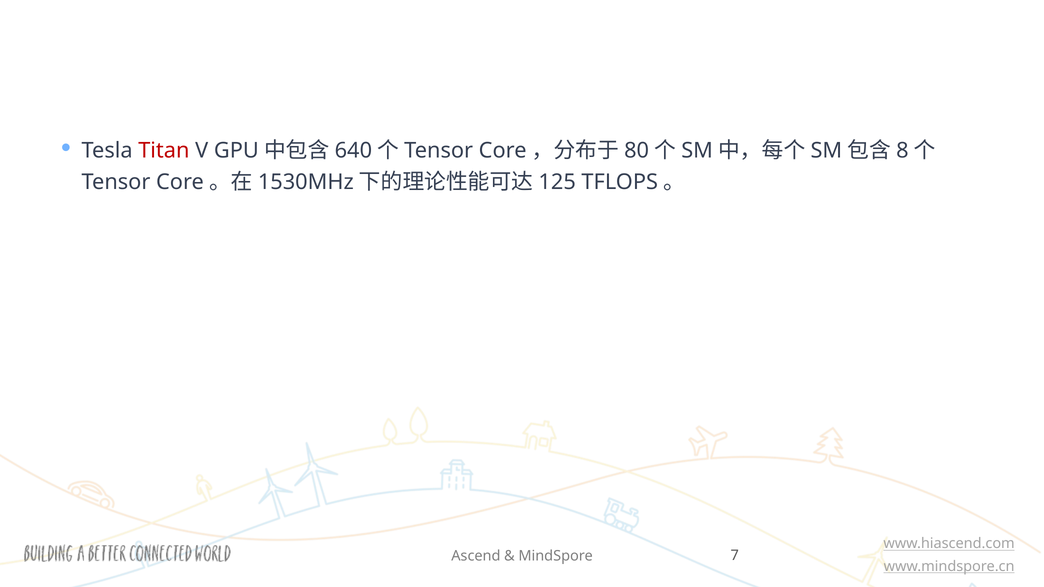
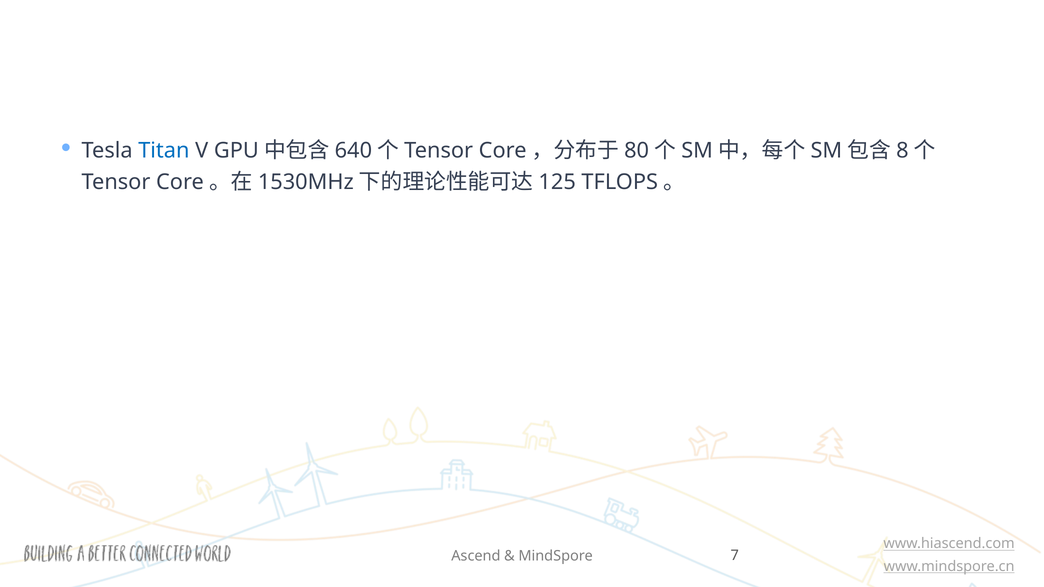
Titan colour: red -> blue
